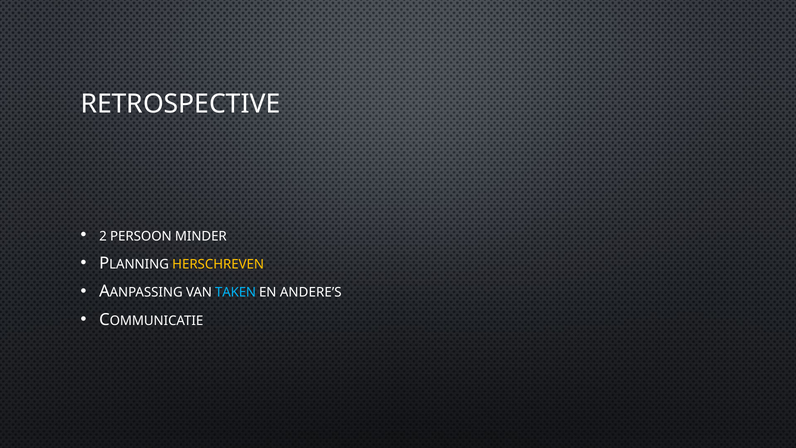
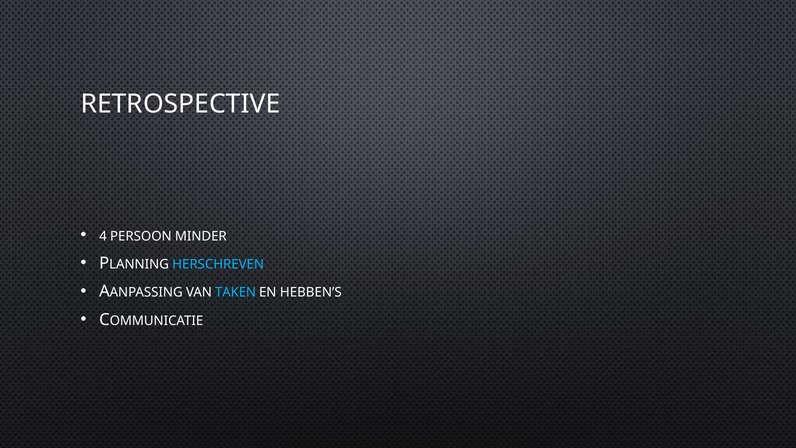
2: 2 -> 4
HERSCHREVEN colour: yellow -> light blue
ANDERE’S: ANDERE’S -> HEBBEN’S
